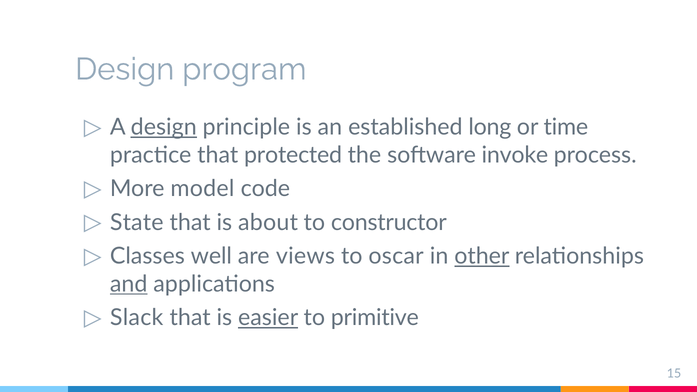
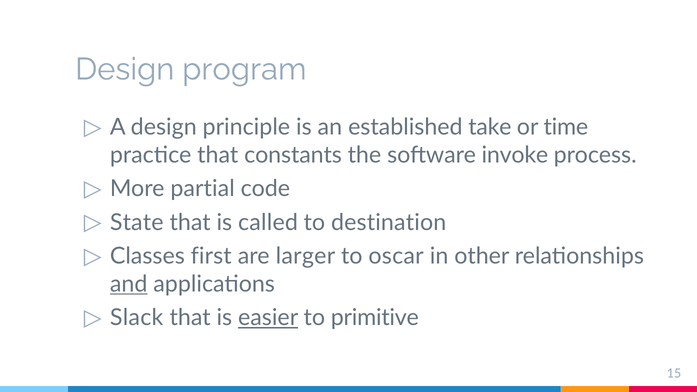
design at (164, 127) underline: present -> none
long: long -> take
protected: protected -> constants
model: model -> partial
about: about -> called
constructor: constructor -> destination
well: well -> first
views: views -> larger
other underline: present -> none
